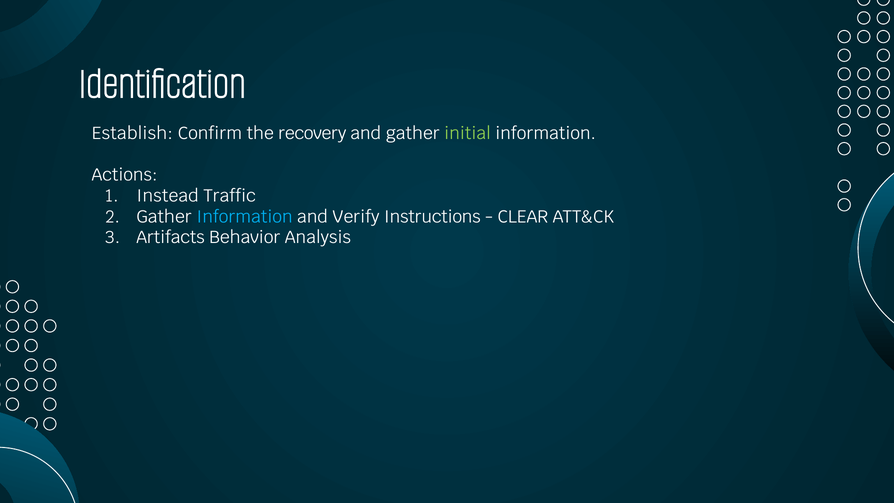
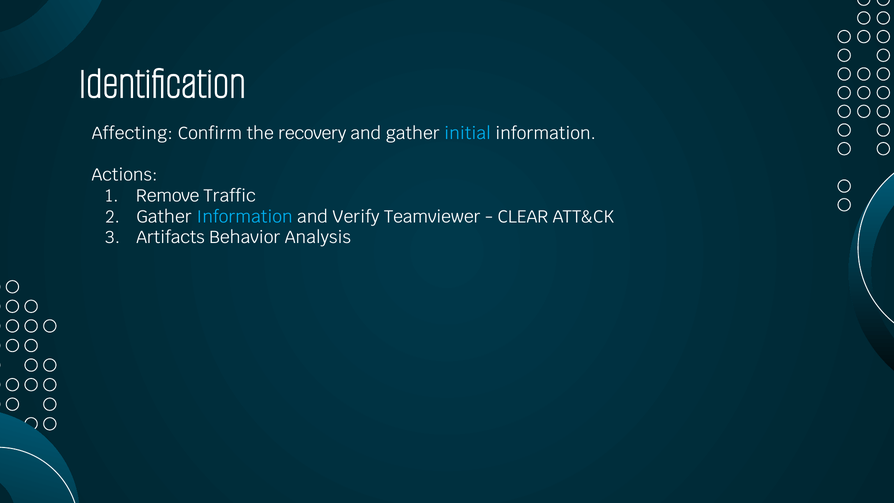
Establish: Establish -> Affecting
initial colour: light green -> light blue
Instead: Instead -> Remove
Instructions: Instructions -> Teamviewer
